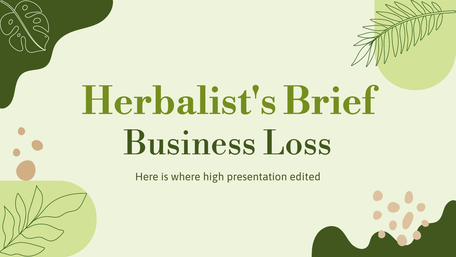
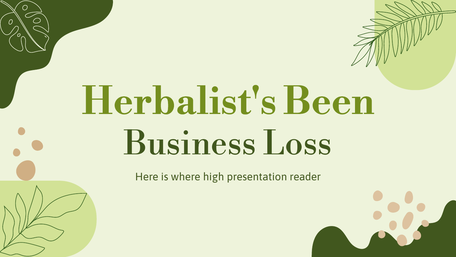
Brief: Brief -> Been
edited: edited -> reader
